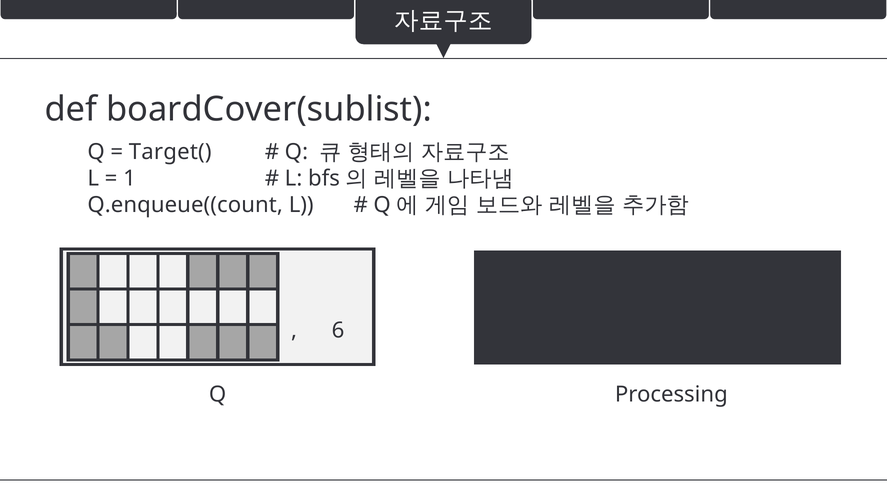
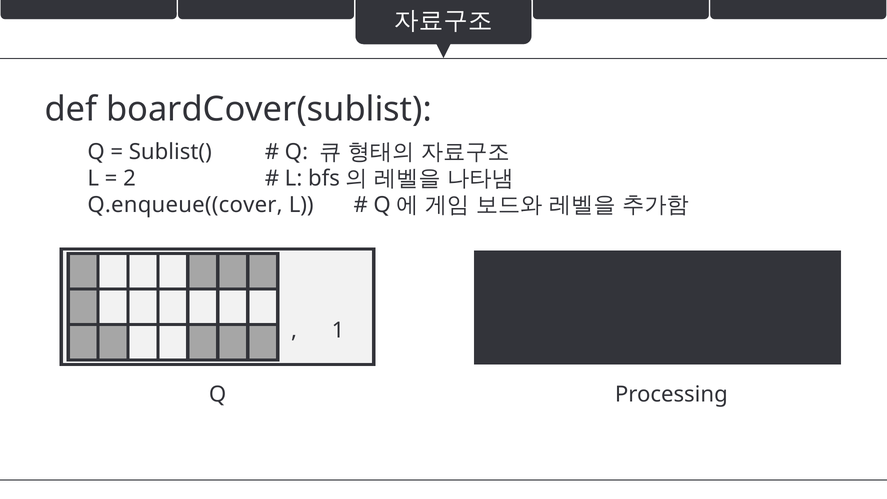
Target(: Target( -> Sublist(
1: 1 -> 2
Q.enqueue((count: Q.enqueue((count -> Q.enqueue((cover
6: 6 -> 1
